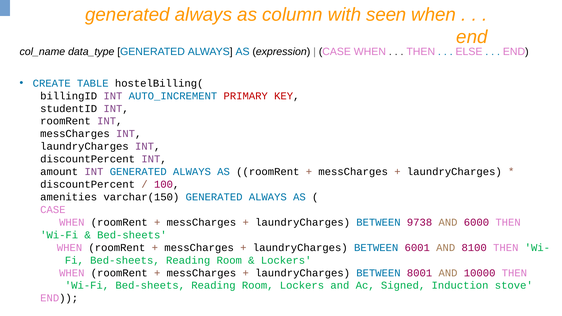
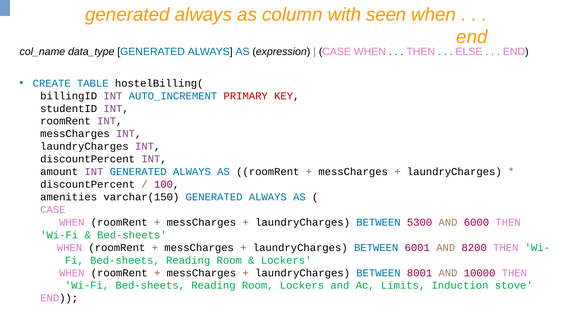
9738: 9738 -> 5300
8100: 8100 -> 8200
Signed: Signed -> Limits
